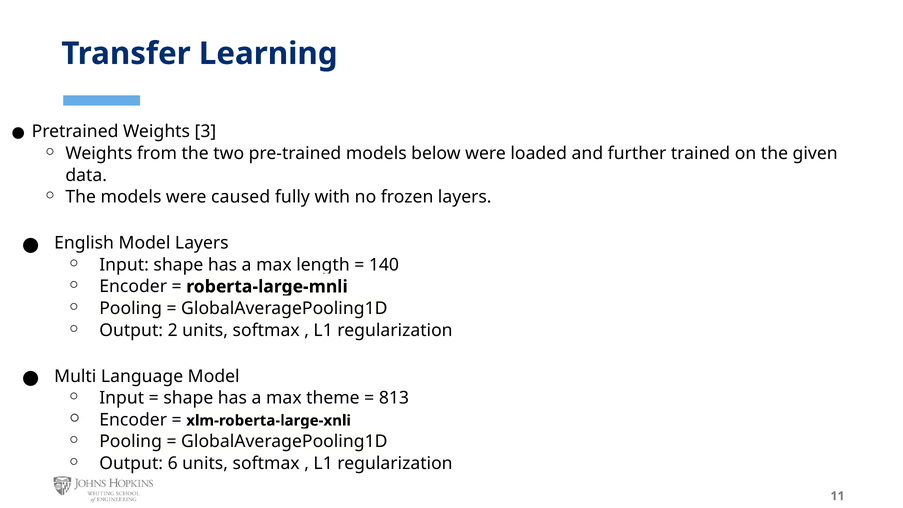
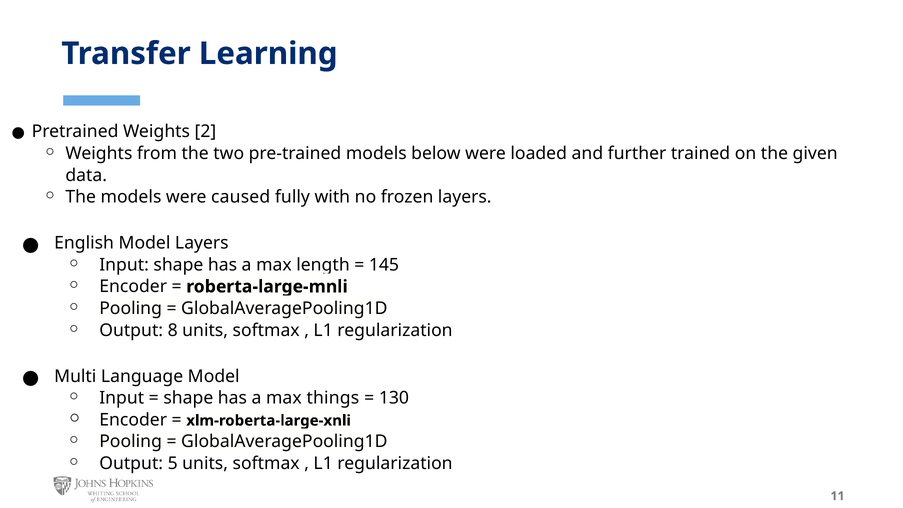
3: 3 -> 2
140: 140 -> 145
2: 2 -> 8
theme: theme -> things
813: 813 -> 130
6: 6 -> 5
